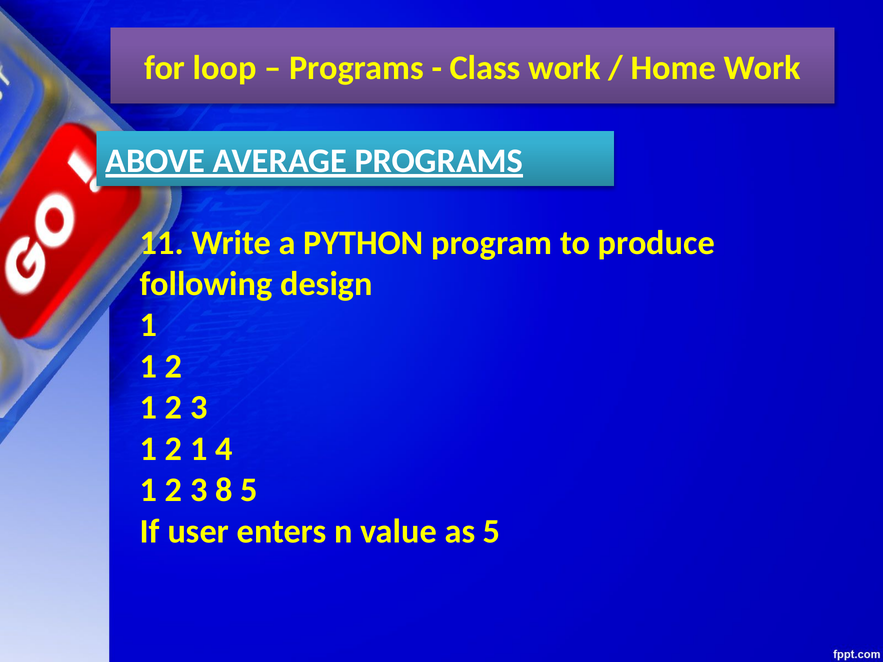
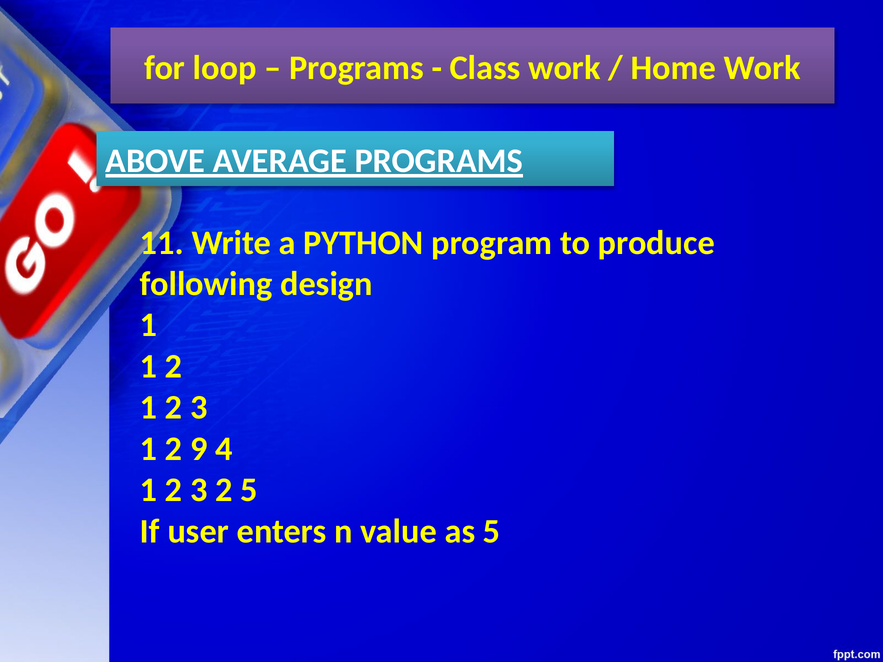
1 at (199, 449): 1 -> 9
3 8: 8 -> 2
